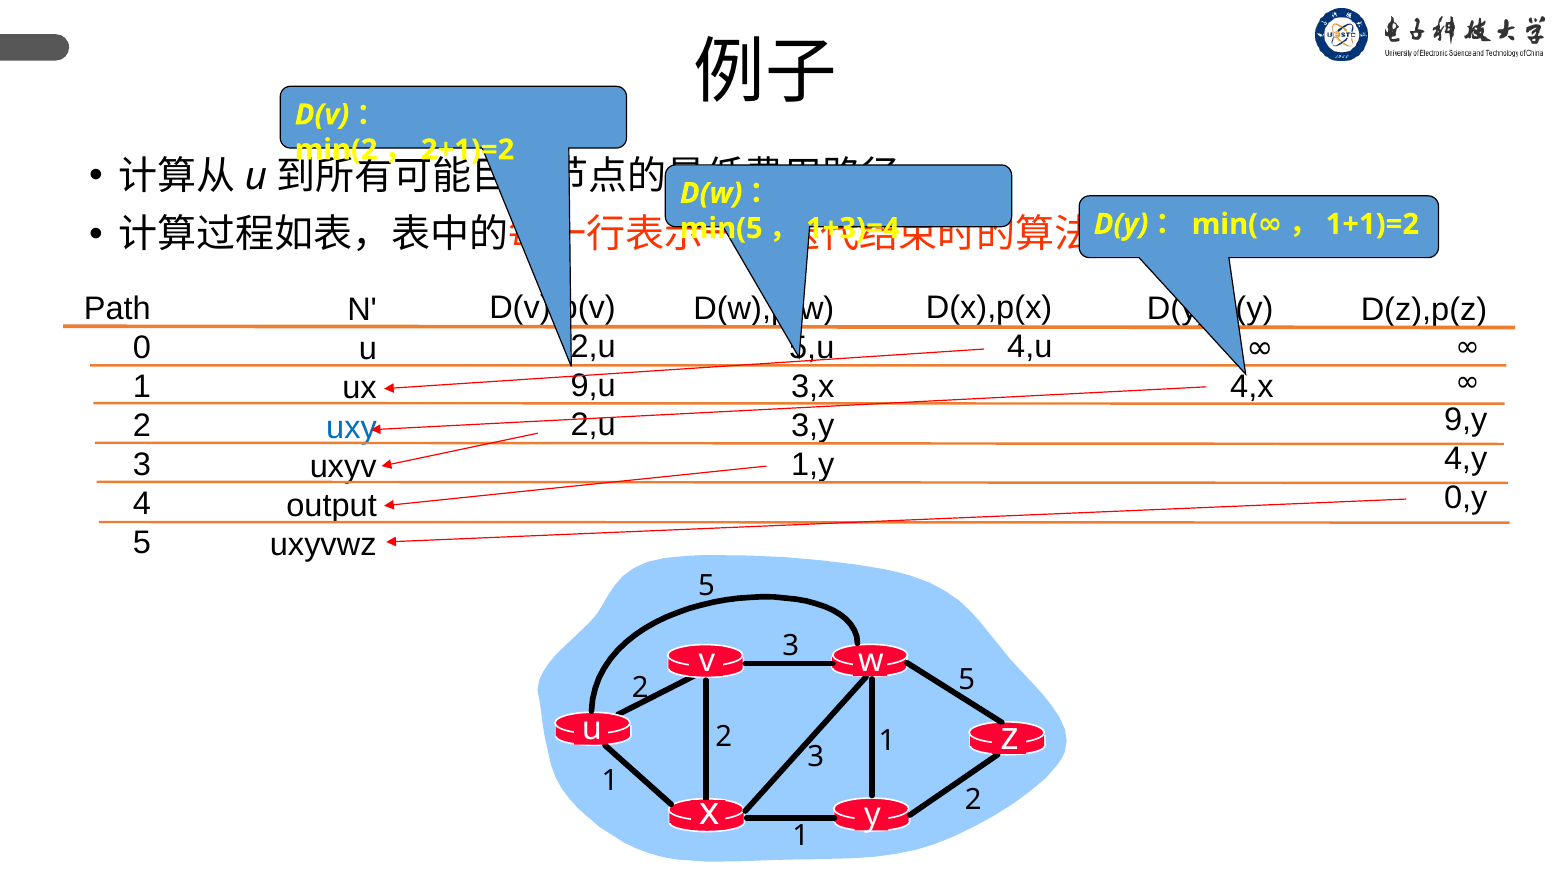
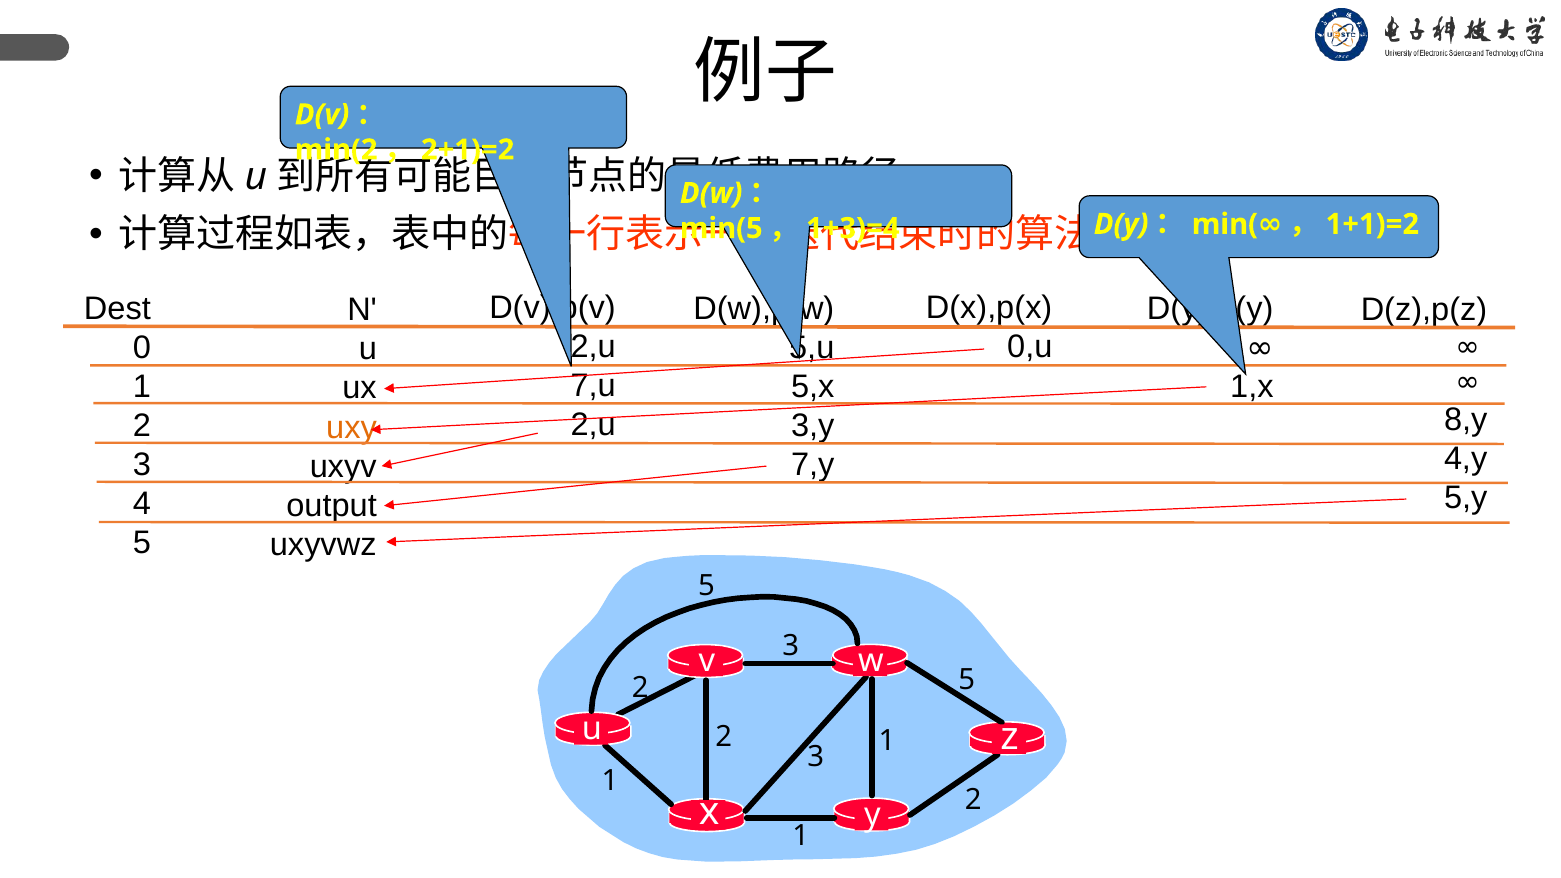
Path: Path -> Dest
4,u: 4,u -> 0,u
9,u: 9,u -> 7,u
3,x: 3,x -> 5,x
4,x: 4,x -> 1,x
9,y: 9,y -> 8,y
uxy colour: blue -> orange
1,y: 1,y -> 7,y
0,y: 0,y -> 5,y
